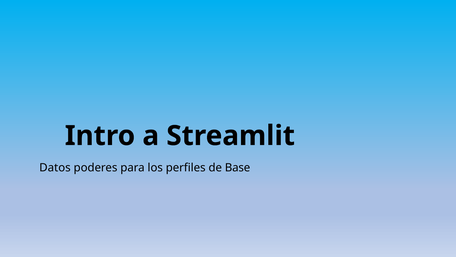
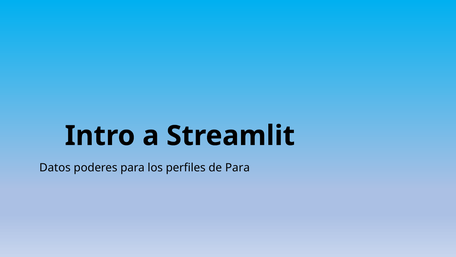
de Base: Base -> Para
